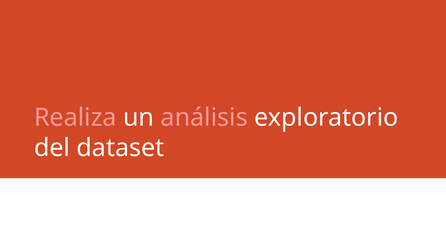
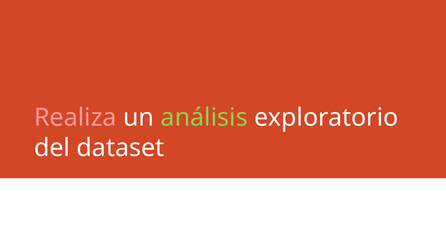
análisis colour: pink -> light green
